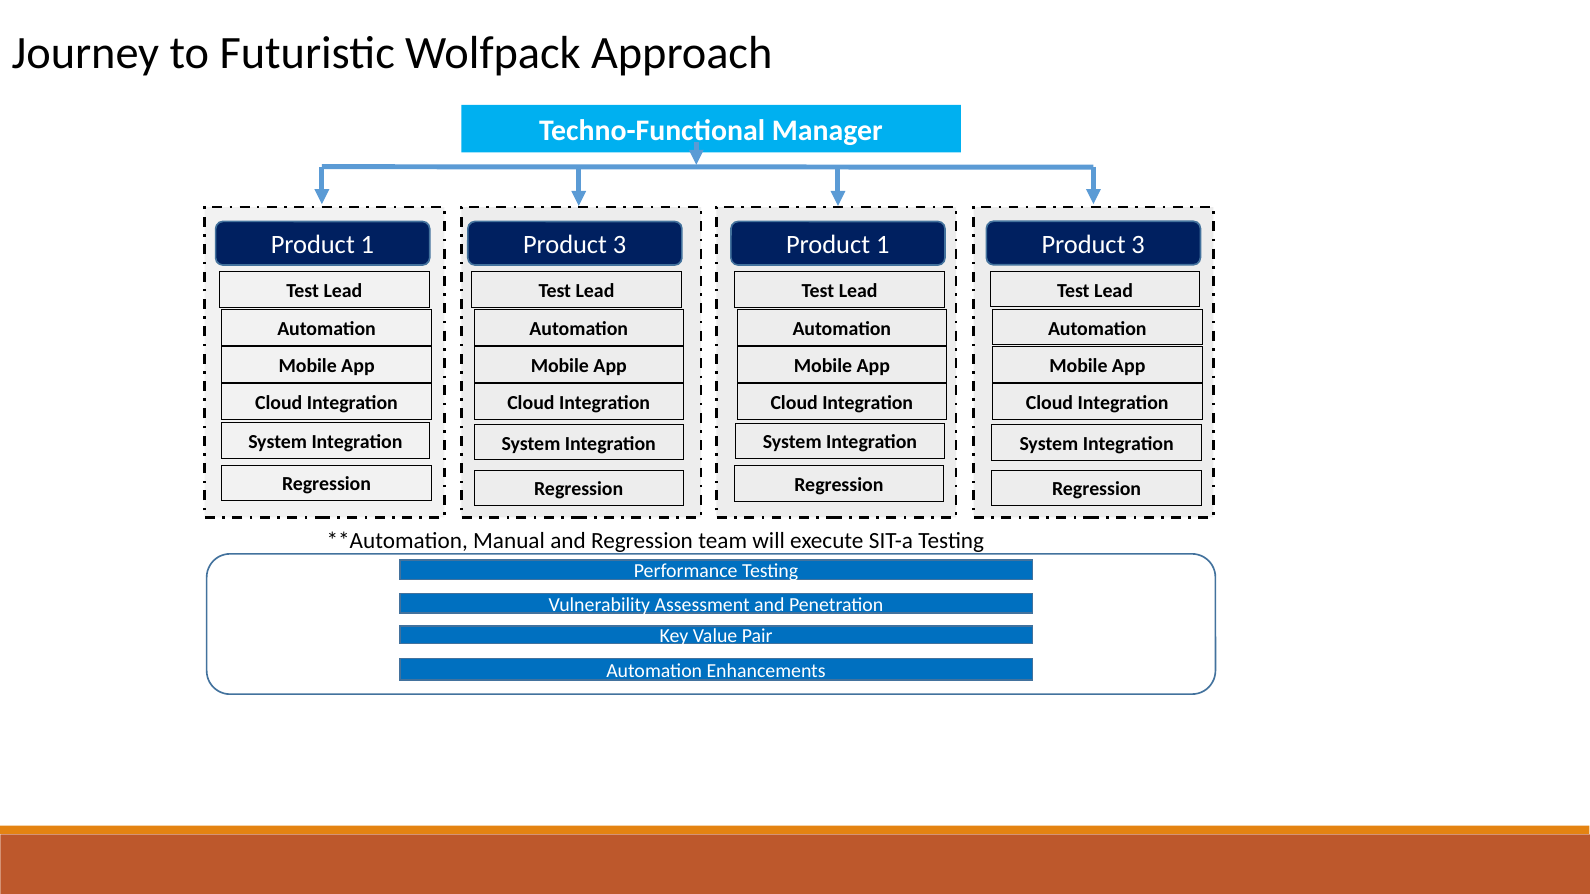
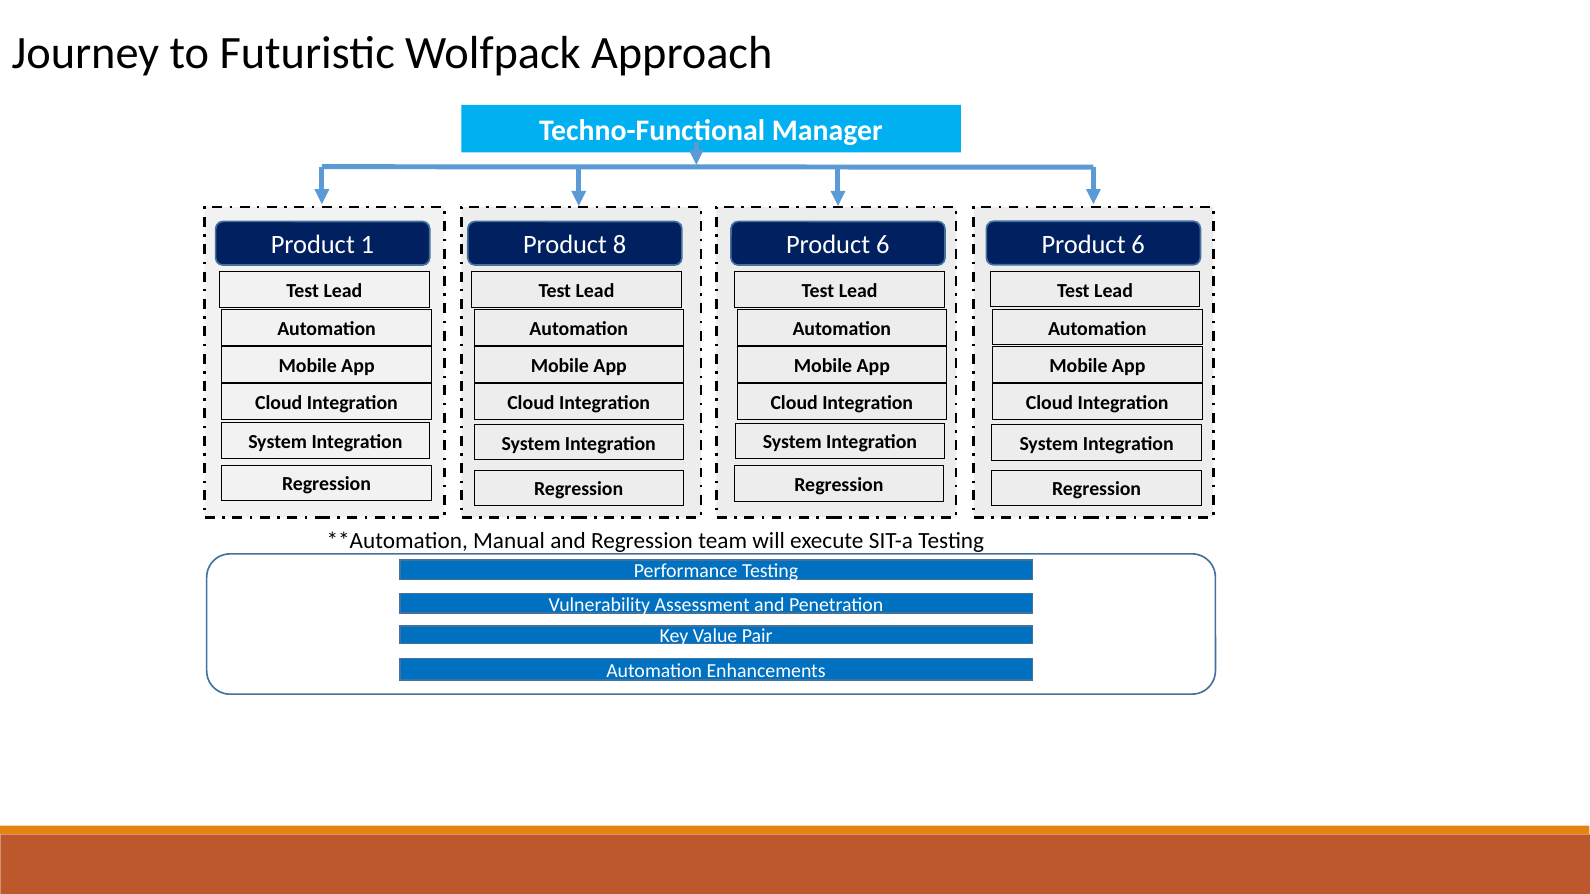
3 at (1138, 245): 3 -> 6
3 at (620, 245): 3 -> 8
1 at (883, 245): 1 -> 6
